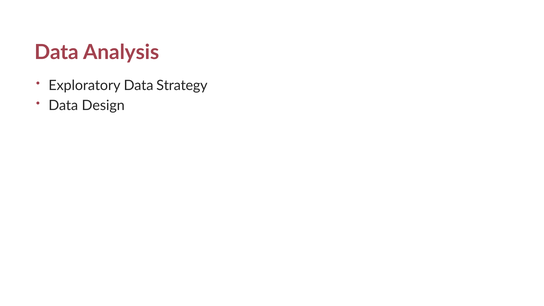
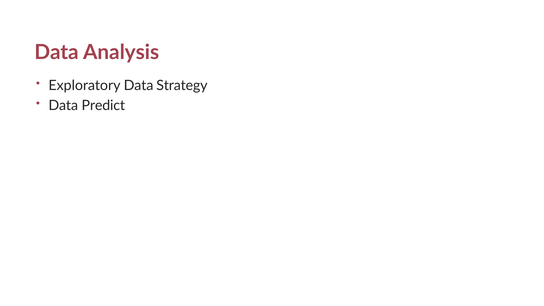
Design: Design -> Predict
